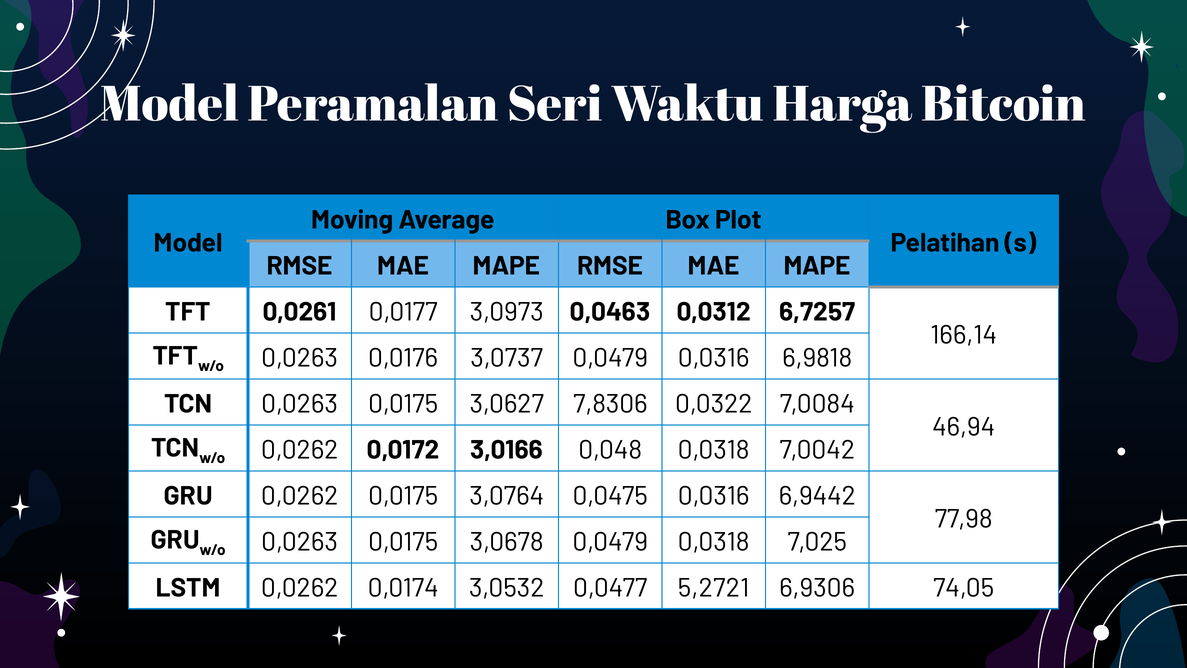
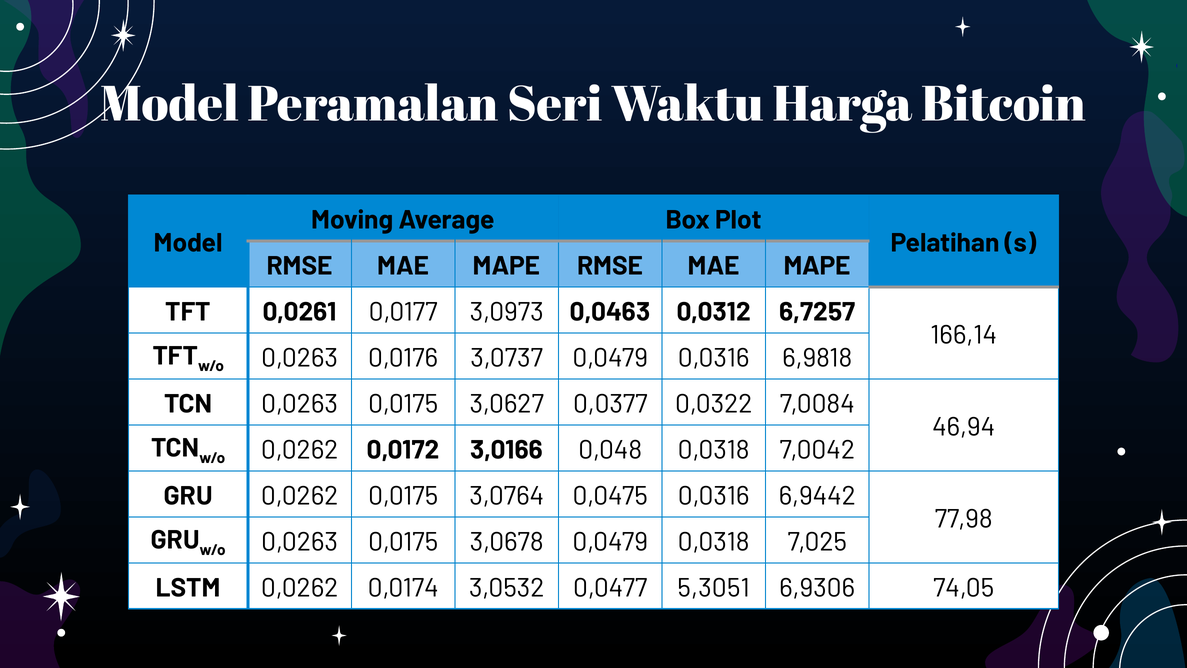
7,8306: 7,8306 -> 0,0377
5,2721: 5,2721 -> 5,3051
